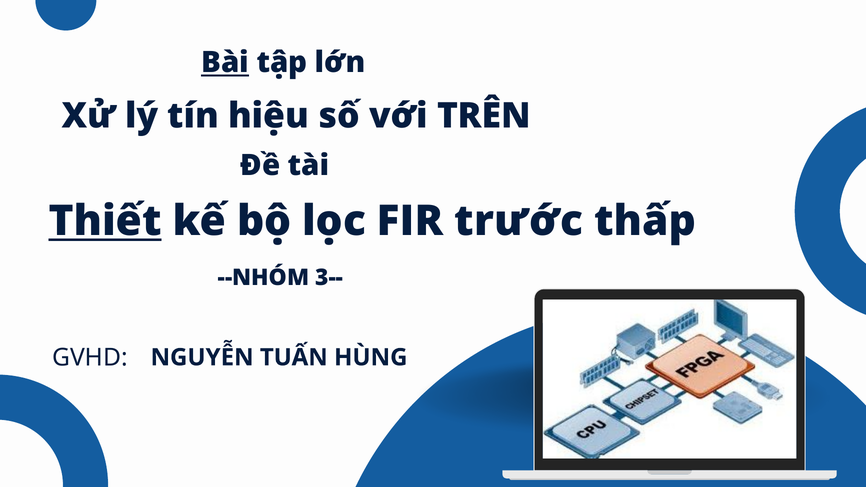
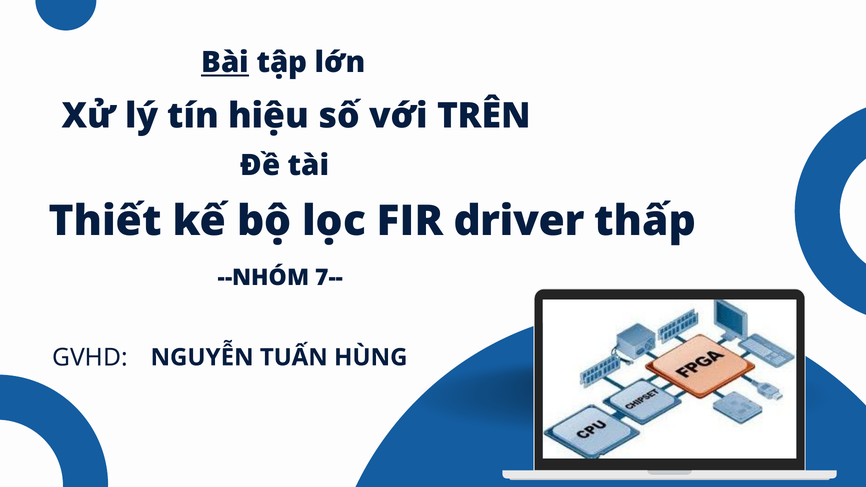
Thiết underline: present -> none
trước: trước -> driver
3--: 3-- -> 7--
